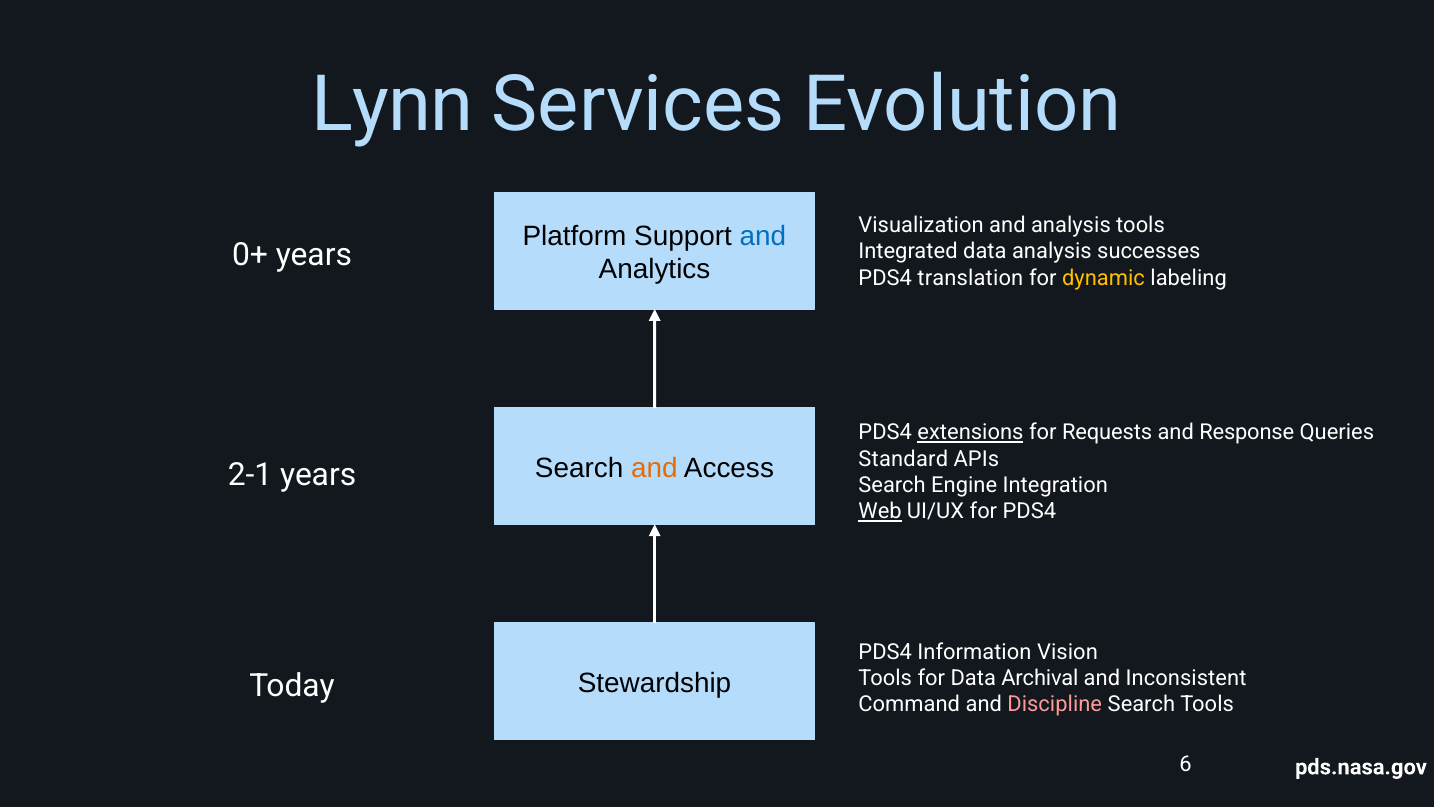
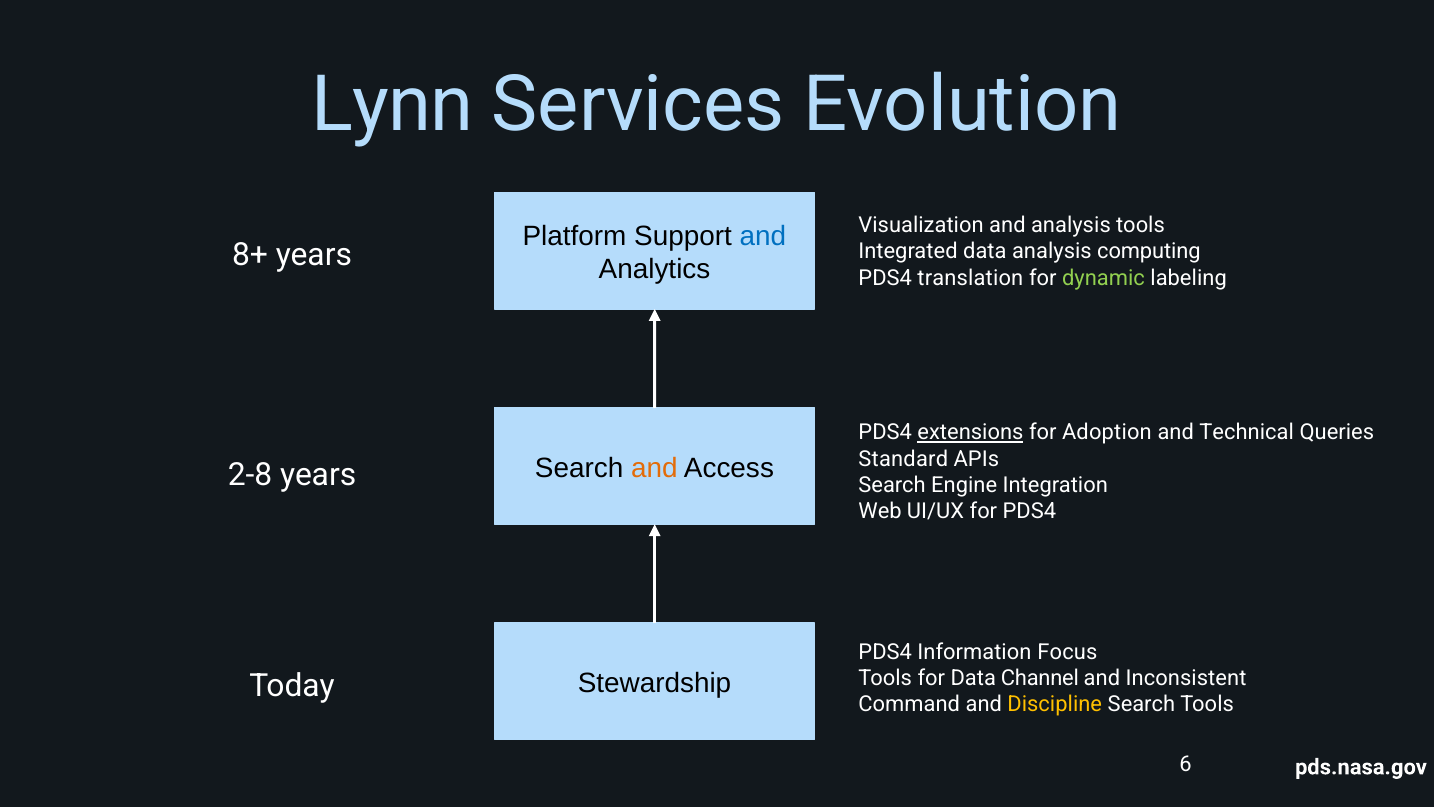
0+: 0+ -> 8+
successes: successes -> computing
dynamic colour: yellow -> light green
Requests: Requests -> Adoption
Response: Response -> Technical
2-1: 2-1 -> 2-8
Web underline: present -> none
Vision: Vision -> Focus
Archival: Archival -> Channel
Discipline colour: pink -> yellow
